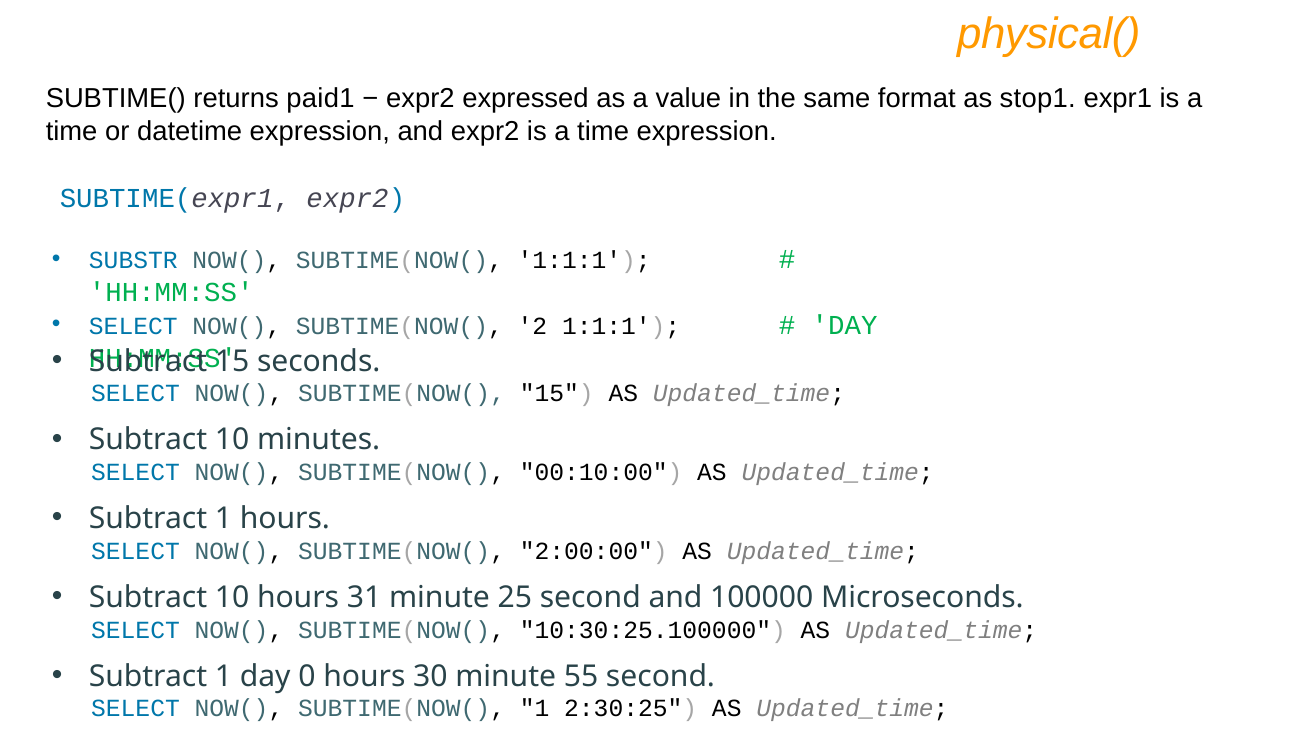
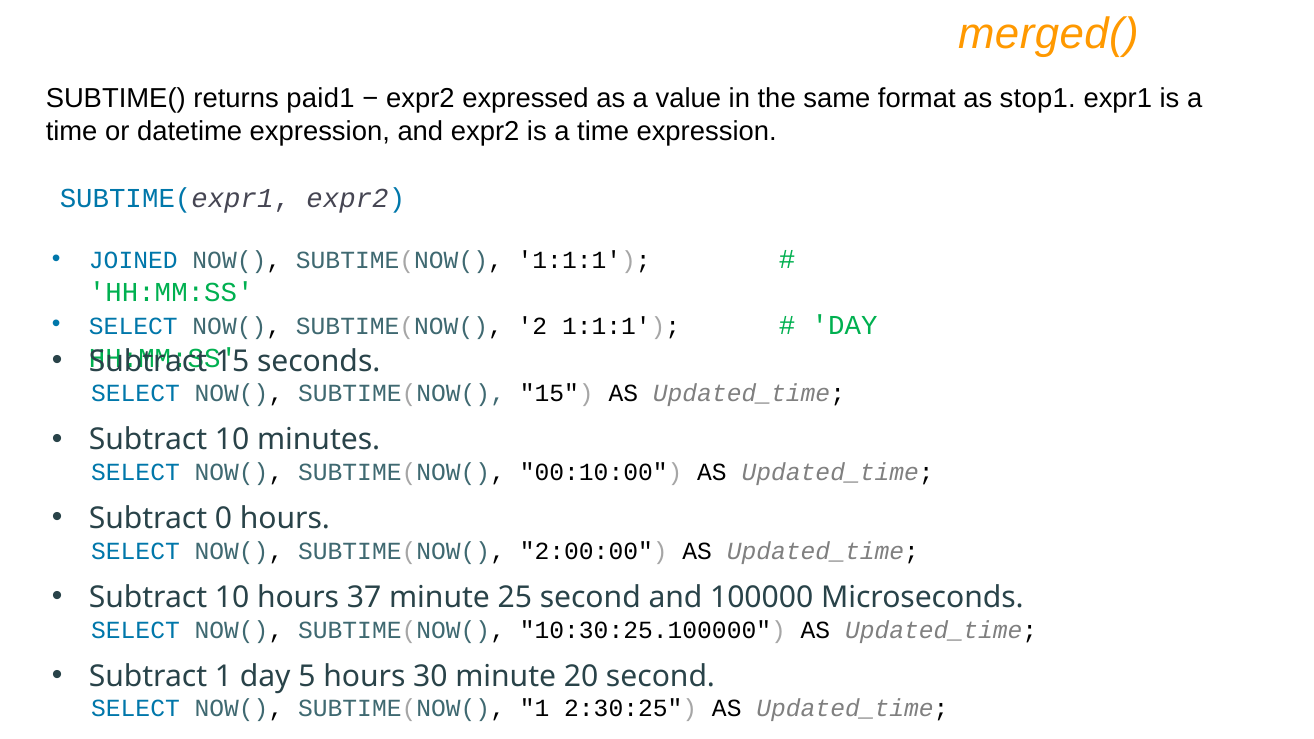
physical(: physical( -> merged(
SUBSTR: SUBSTR -> JOINED
1 at (224, 519): 1 -> 0
31: 31 -> 37
0: 0 -> 5
55: 55 -> 20
